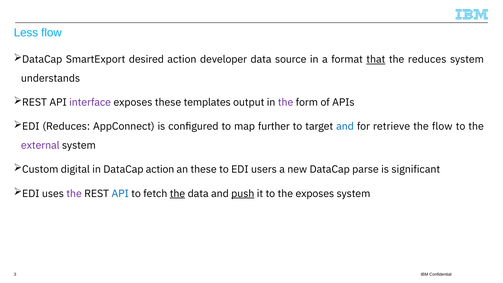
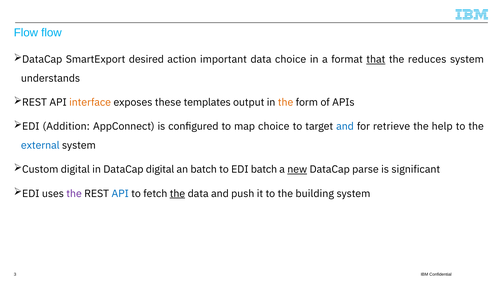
Less at (26, 33): Less -> Flow
developer: developer -> important
data source: source -> choice
interface colour: purple -> orange
the at (286, 102) colour: purple -> orange
EDI Reduces: Reduces -> Addition
map further: further -> choice
the flow: flow -> help
external colour: purple -> blue
DataCap action: action -> digital
an these: these -> batch
EDI users: users -> batch
new underline: none -> present
push underline: present -> none
the exposes: exposes -> building
